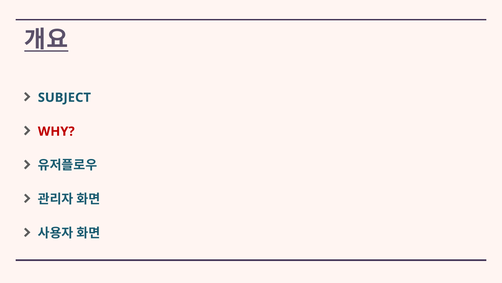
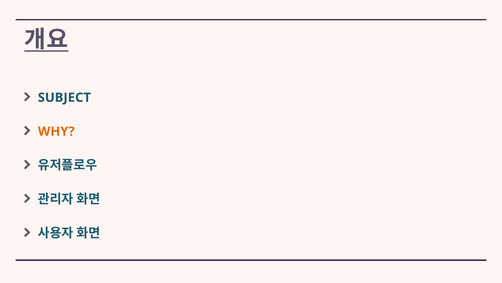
WHY colour: red -> orange
